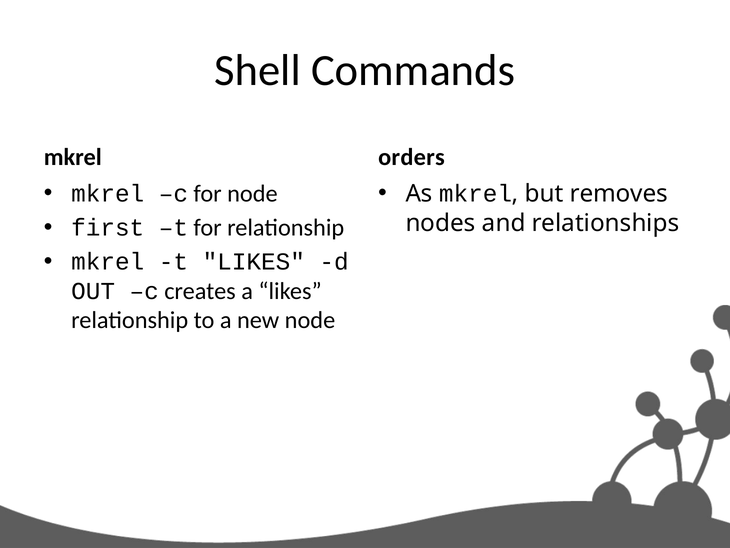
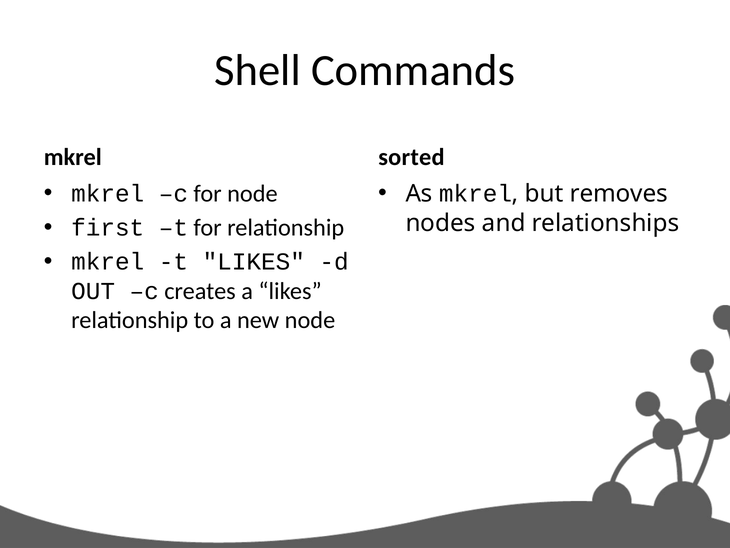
orders: orders -> sorted
